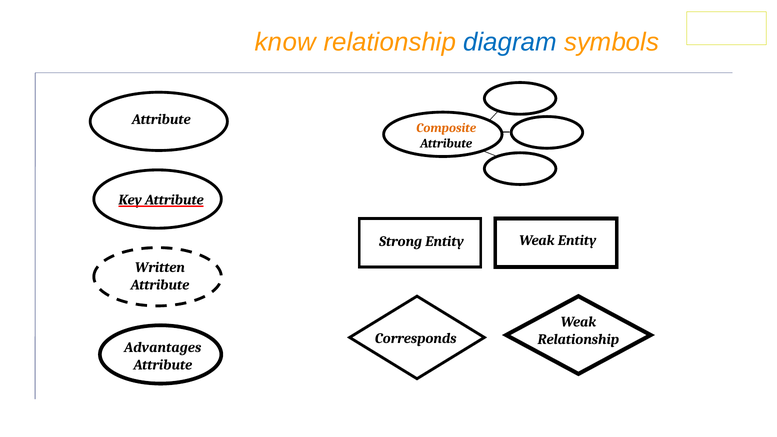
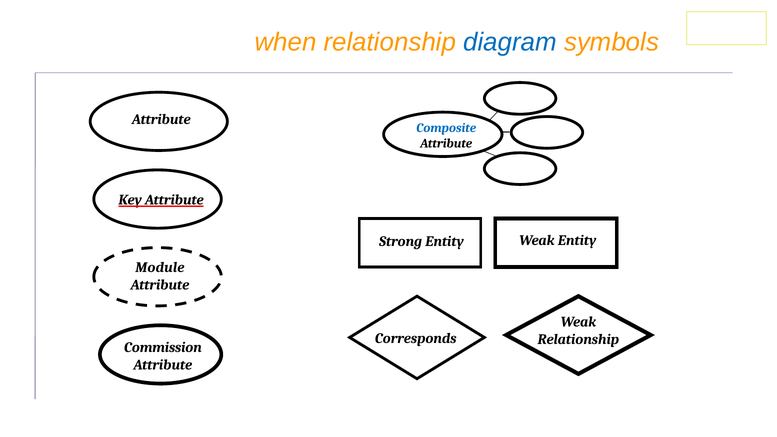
know: know -> when
Composite colour: orange -> blue
Written: Written -> Module
Advantages: Advantages -> Commission
